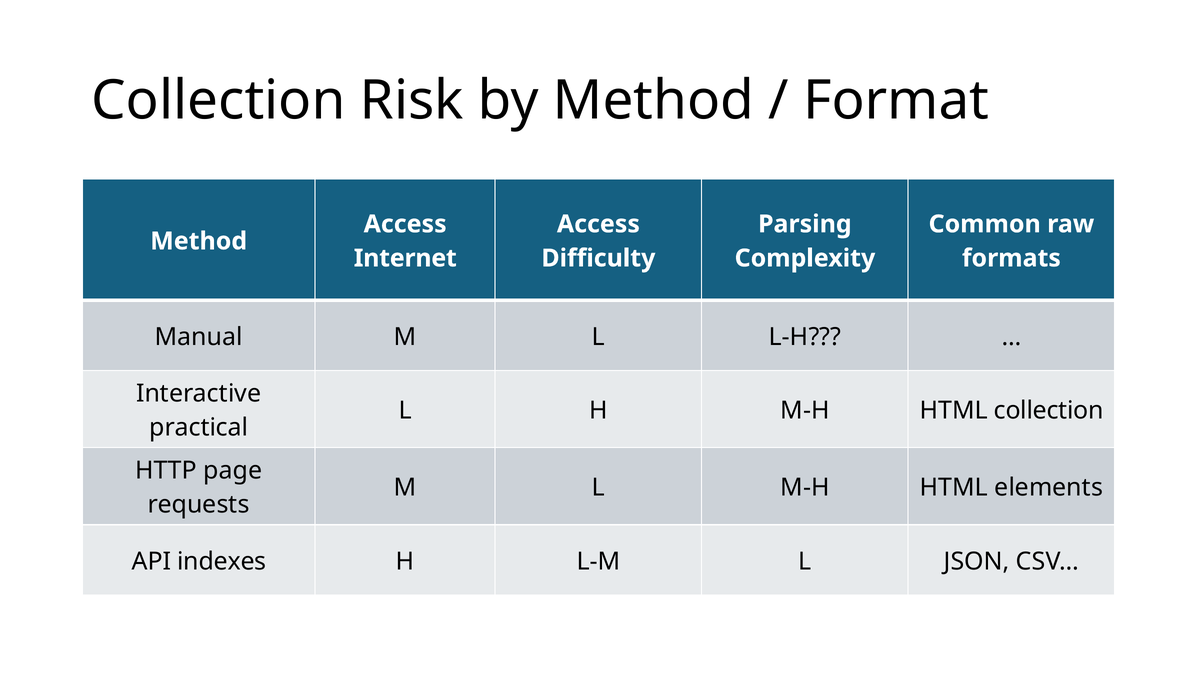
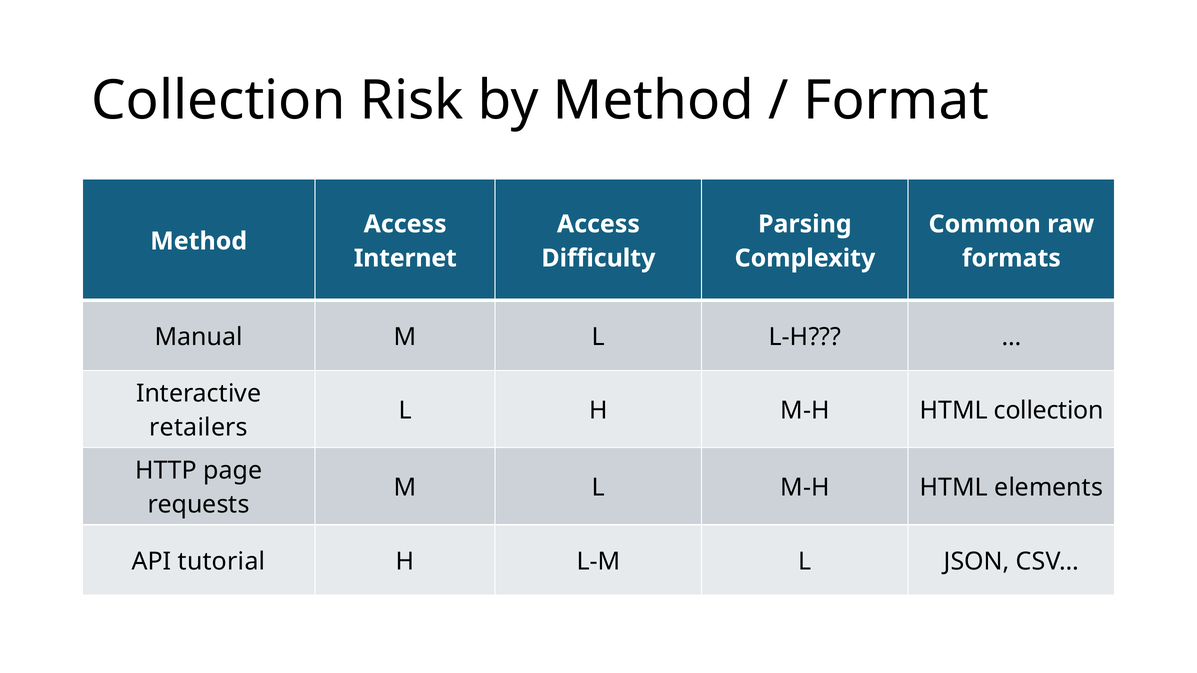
practical: practical -> retailers
indexes: indexes -> tutorial
